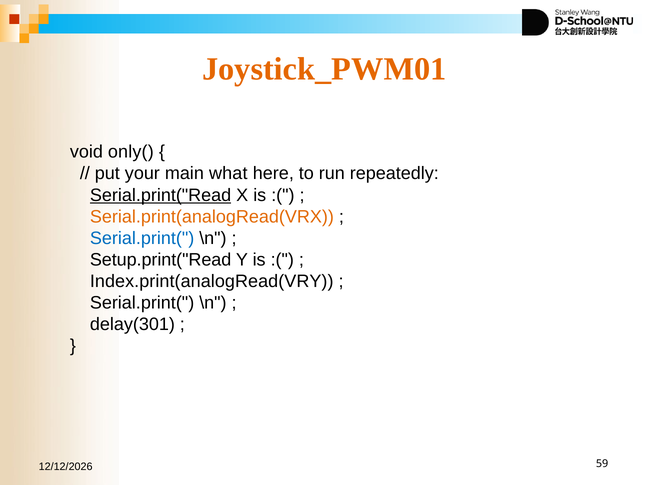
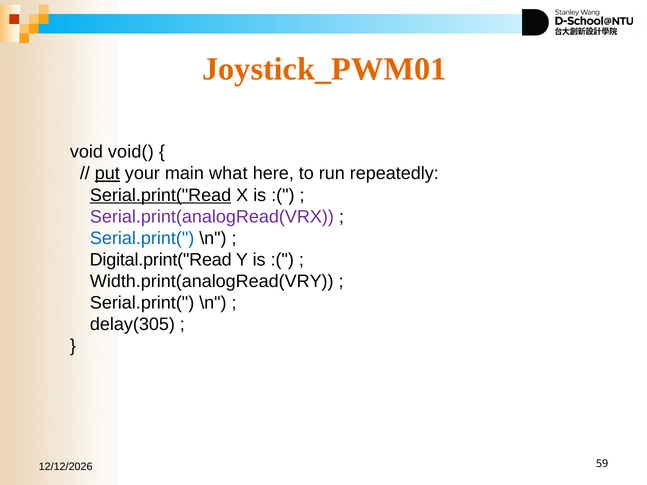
only(: only( -> void(
put underline: none -> present
Serial.print(analogRead(VRX colour: orange -> purple
Setup.print("Read: Setup.print("Read -> Digital.print("Read
Index.print(analogRead(VRY: Index.print(analogRead(VRY -> Width.print(analogRead(VRY
delay(301: delay(301 -> delay(305
